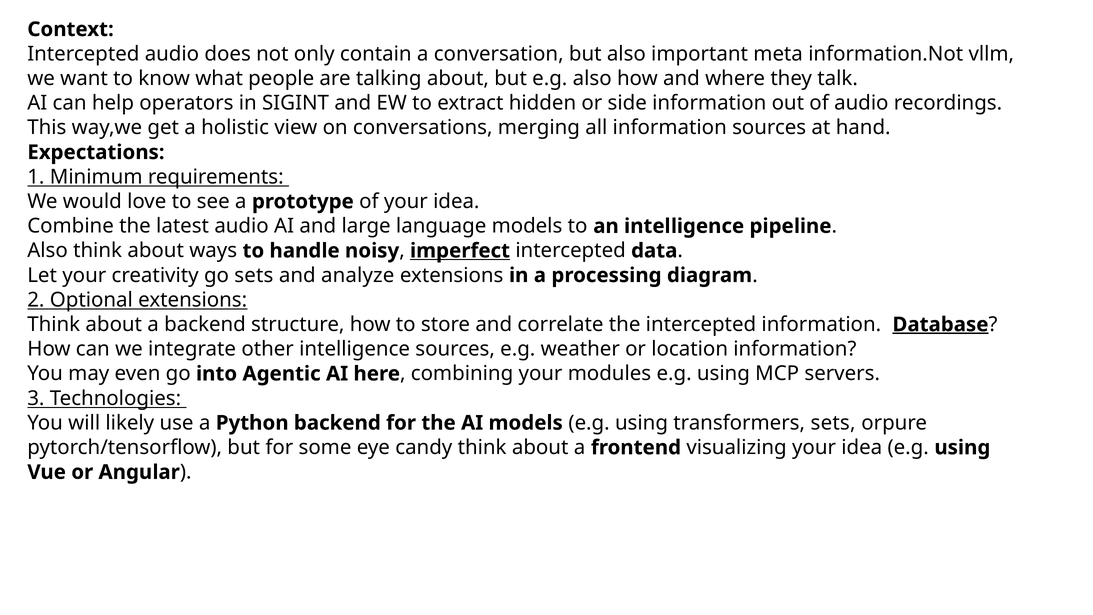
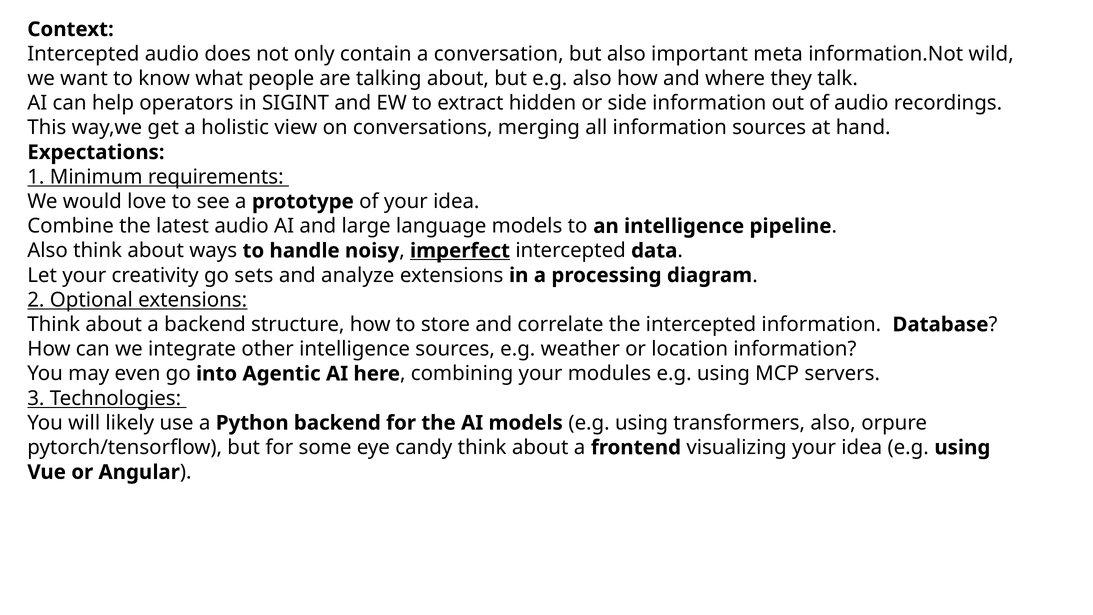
vllm: vllm -> wild
Database underline: present -> none
transformers sets: sets -> also
